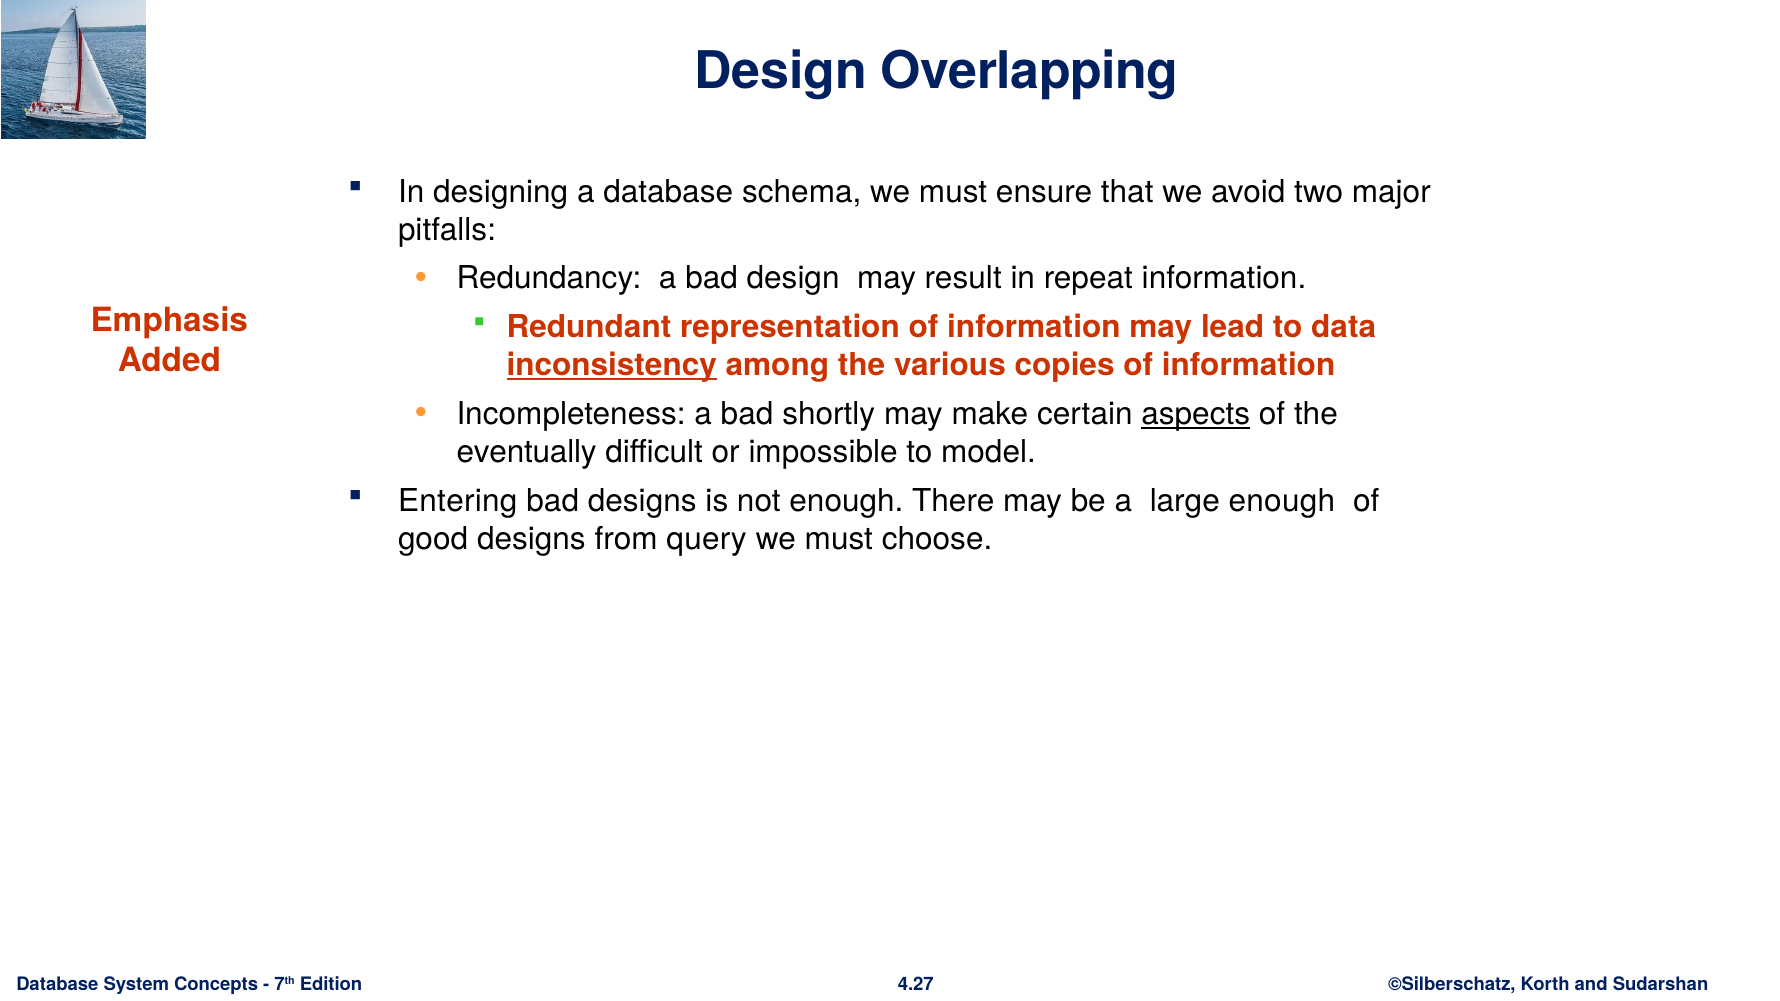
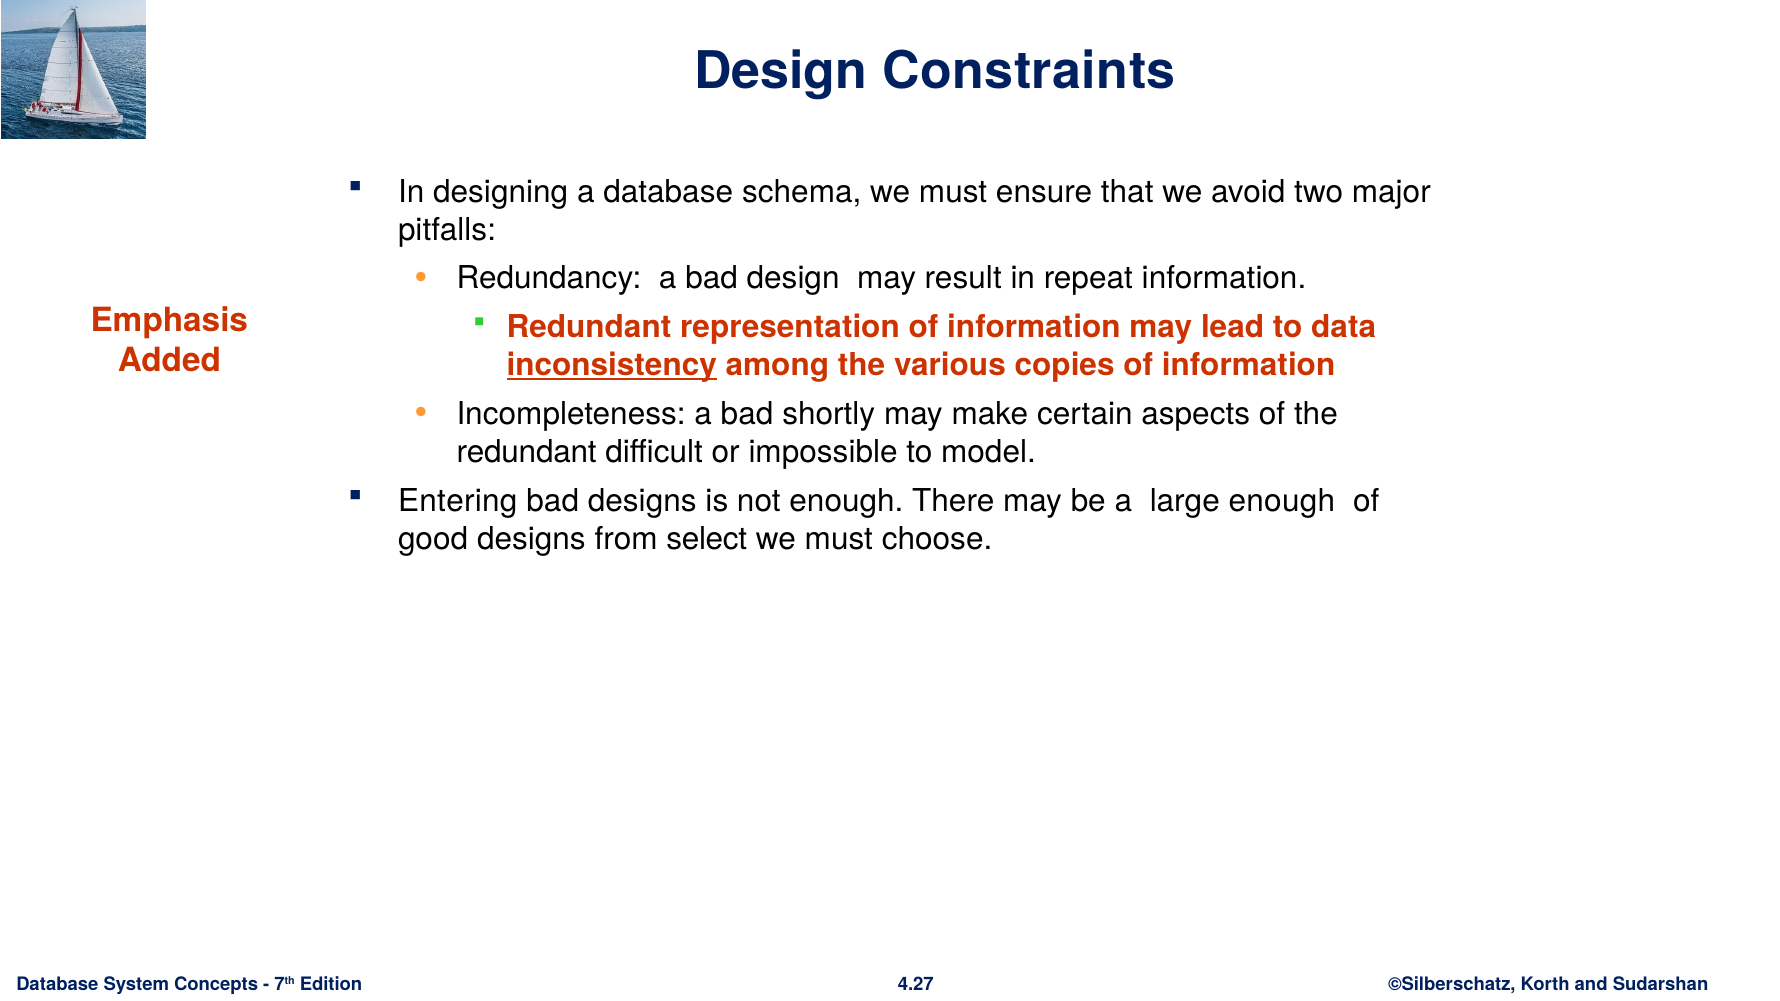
Overlapping: Overlapping -> Constraints
aspects underline: present -> none
eventually at (527, 452): eventually -> redundant
query: query -> select
